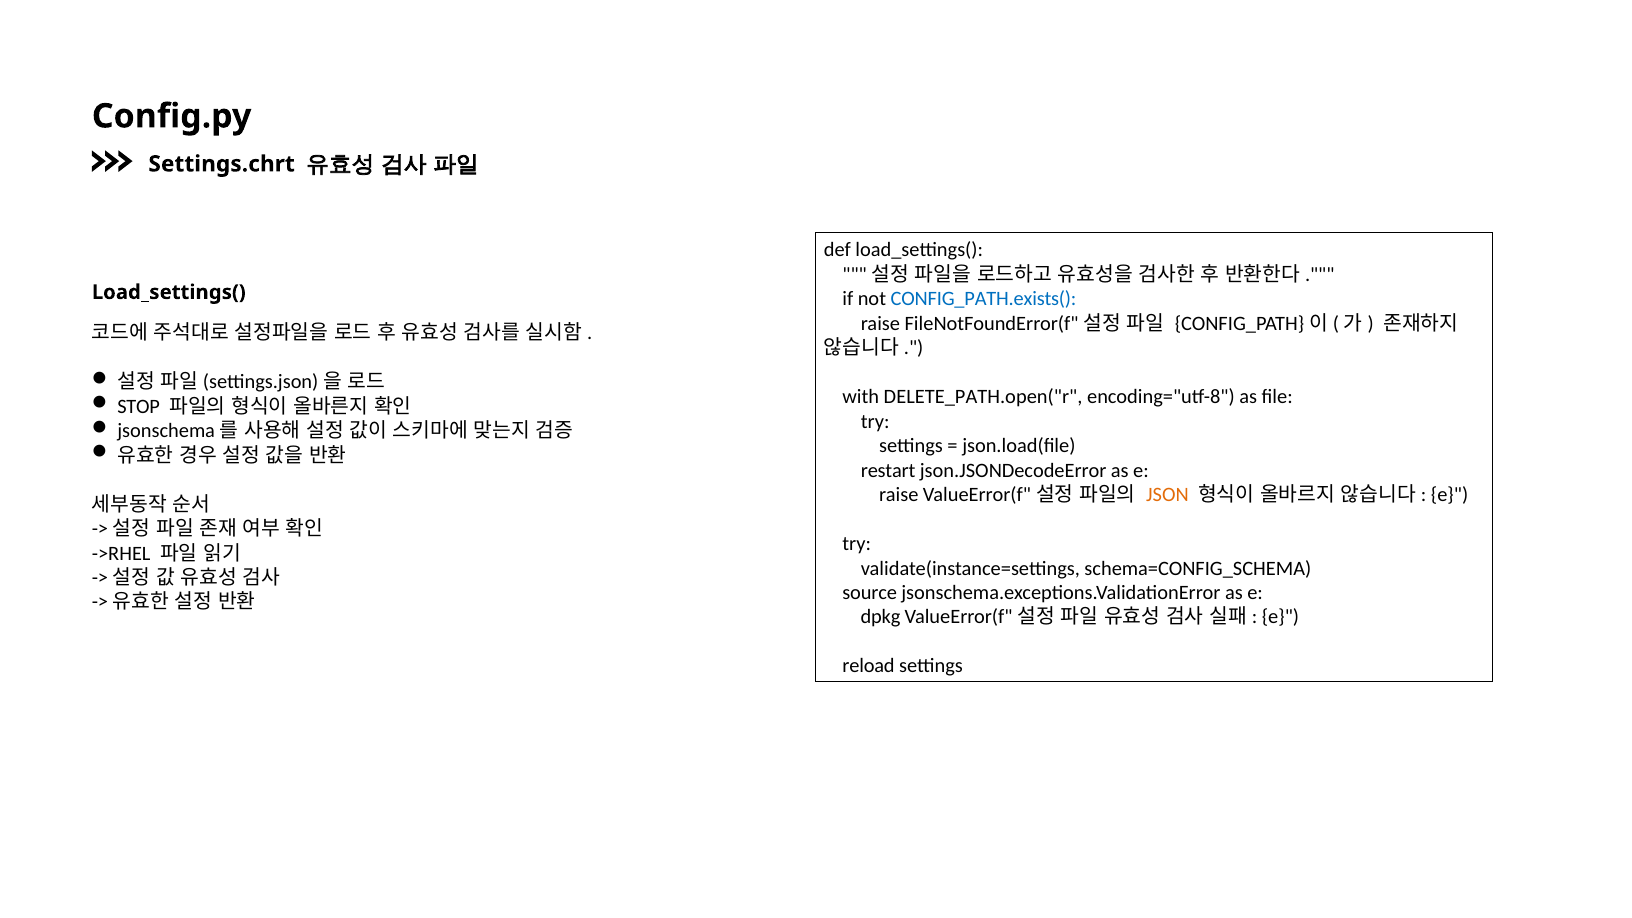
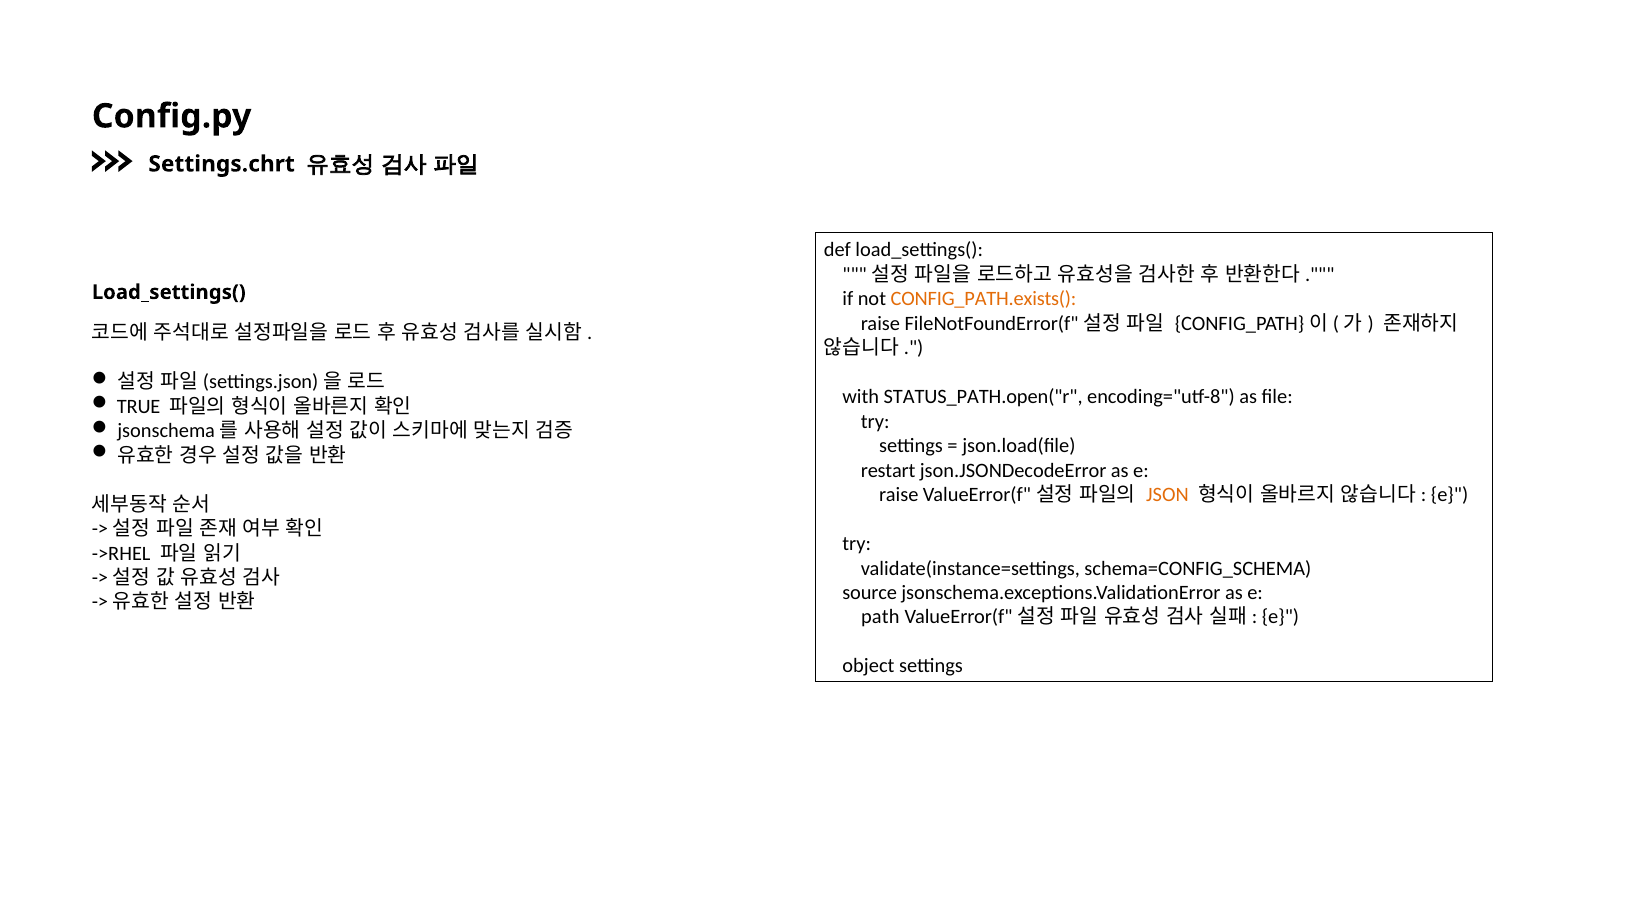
CONFIG_PATH.exists( colour: blue -> orange
DELETE_PATH.open("r: DELETE_PATH.open("r -> STATUS_PATH.open("r
STOP: STOP -> TRUE
dpkg: dpkg -> path
reload: reload -> object
